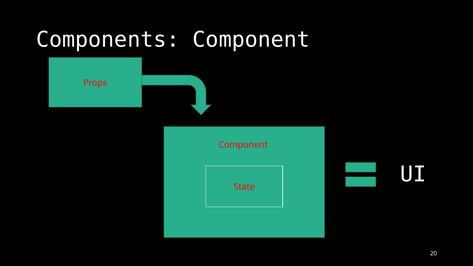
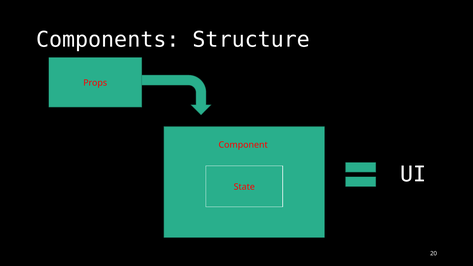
Components Component: Component -> Structure
